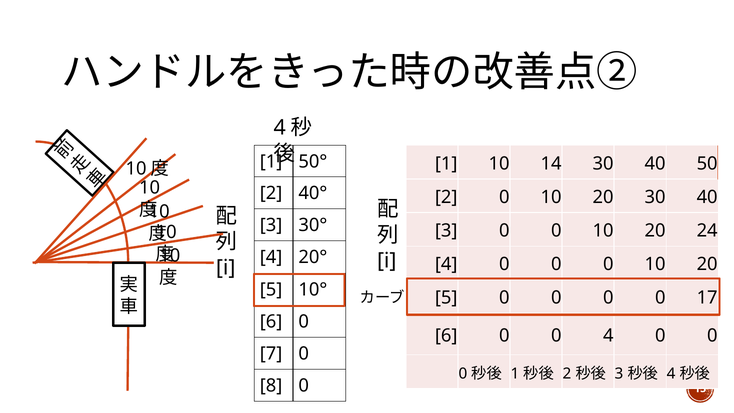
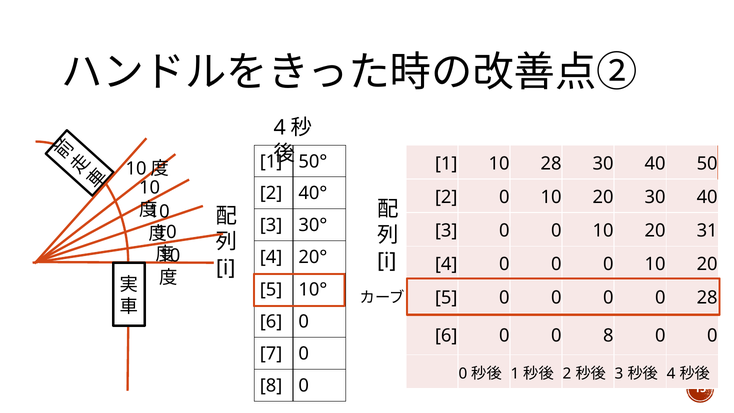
10 14: 14 -> 28
24: 24 -> 31
0 17: 17 -> 28
0 0 4: 4 -> 8
